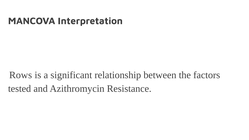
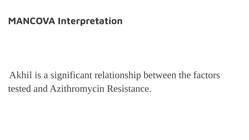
Rows: Rows -> Akhil
